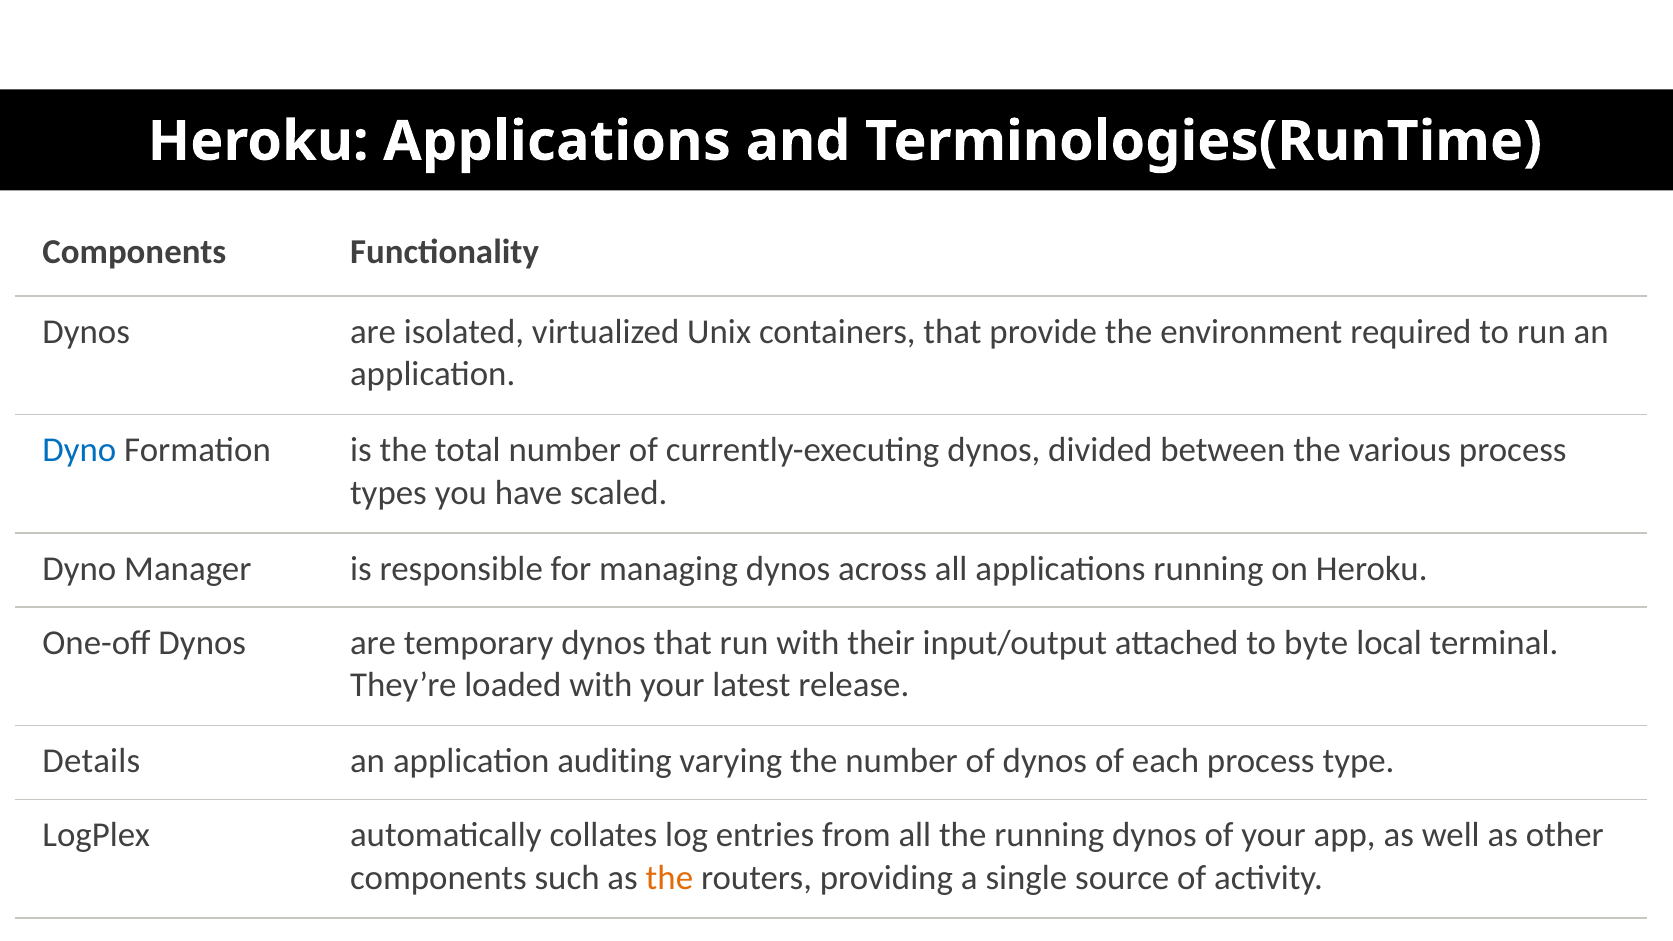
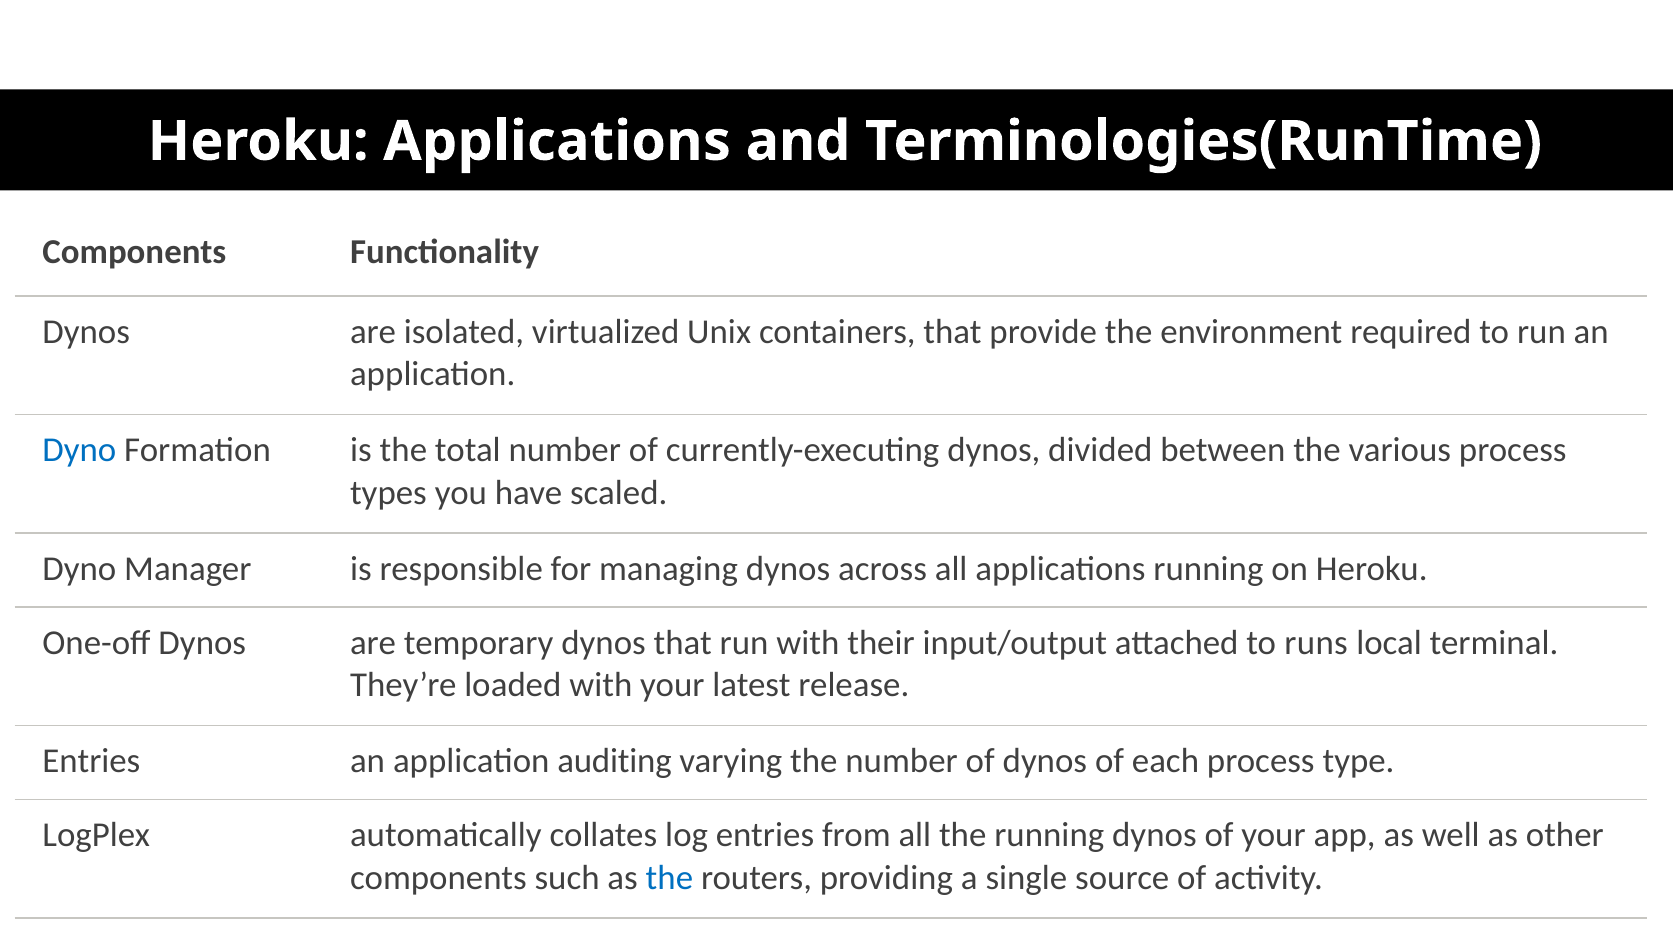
byte: byte -> runs
Details at (91, 761): Details -> Entries
the at (669, 878) colour: orange -> blue
